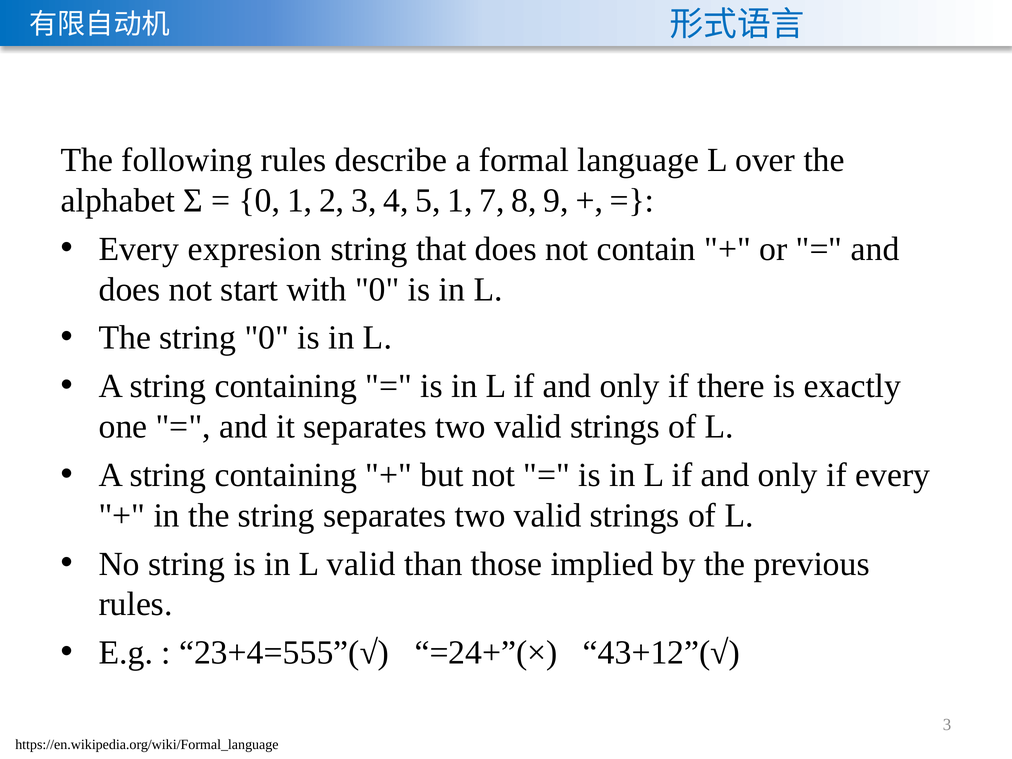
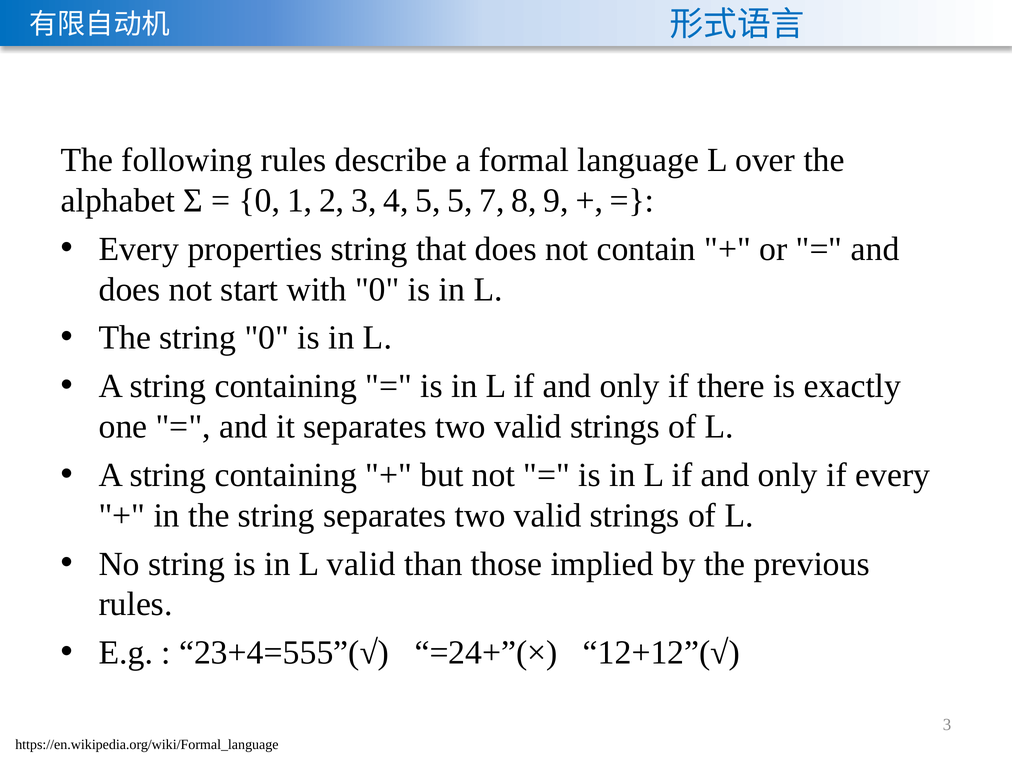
5 1: 1 -> 5
expresion: expresion -> properties
43+12”(√: 43+12”(√ -> 12+12”(√
